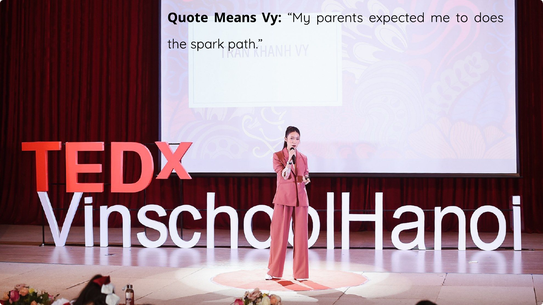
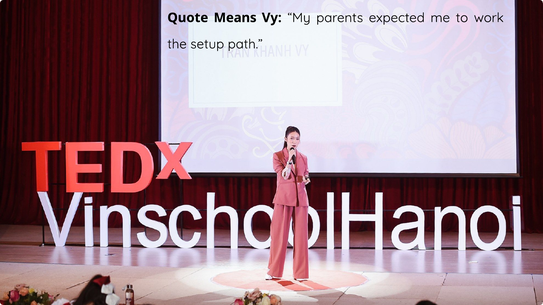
does: does -> work
spark: spark -> setup
